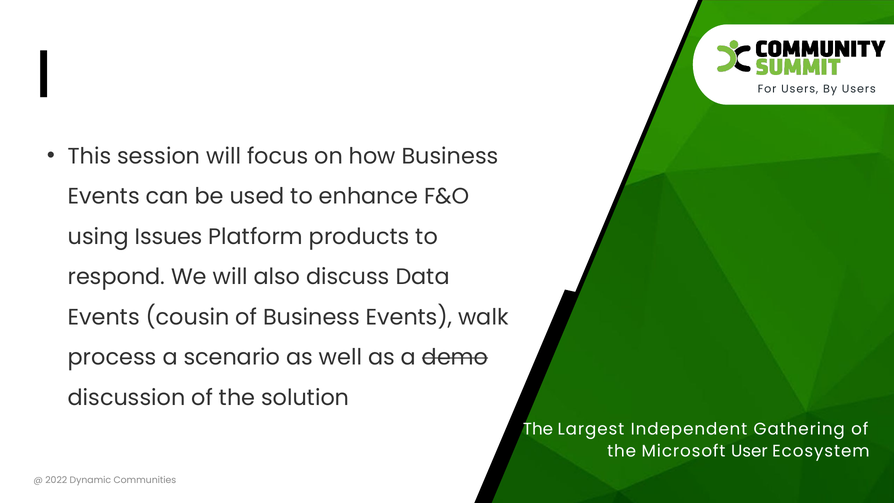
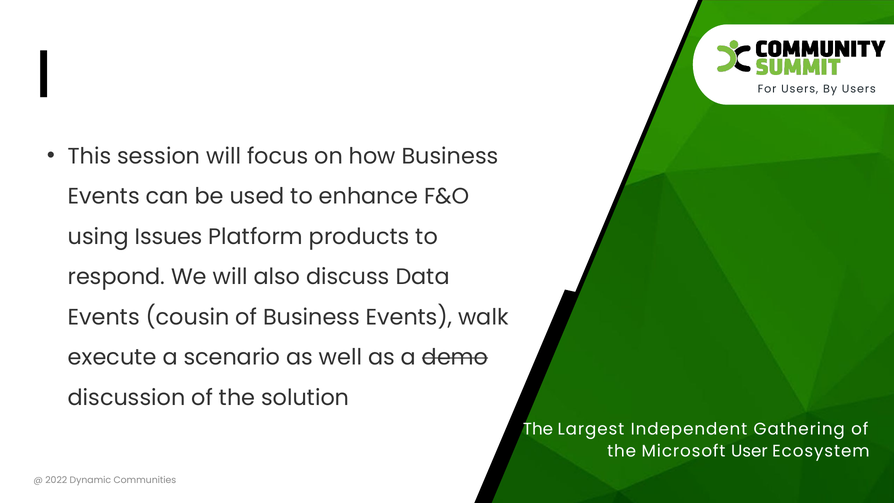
process: process -> execute
